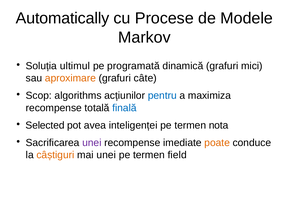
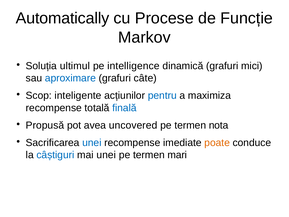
Modele: Modele -> Funcție
programată: programată -> intelligence
aproximare colour: orange -> blue
algorithms: algorithms -> inteligente
Selected: Selected -> Propusă
inteligenței: inteligenței -> uncovered
unei at (92, 142) colour: purple -> blue
câștiguri colour: orange -> blue
field: field -> mari
